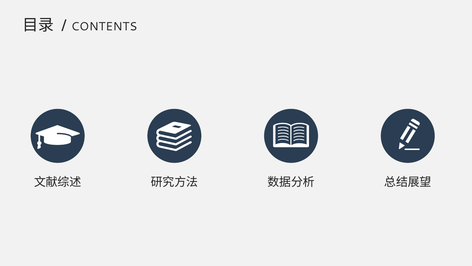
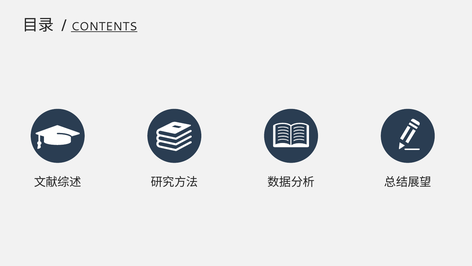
CONTENTS underline: none -> present
